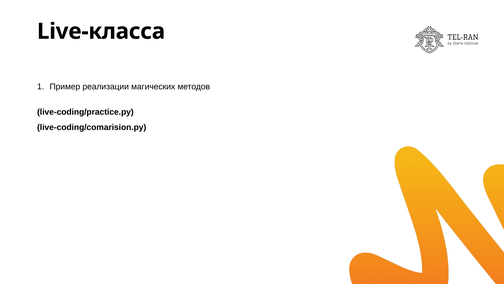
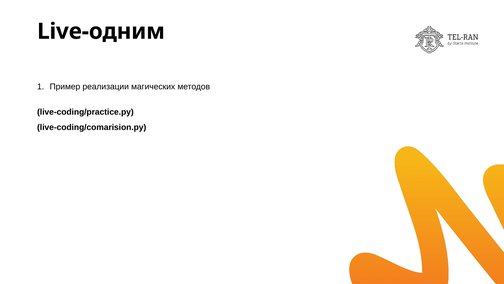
Live-класса: Live-класса -> Live-одним
